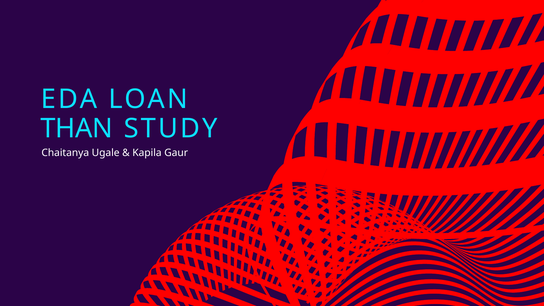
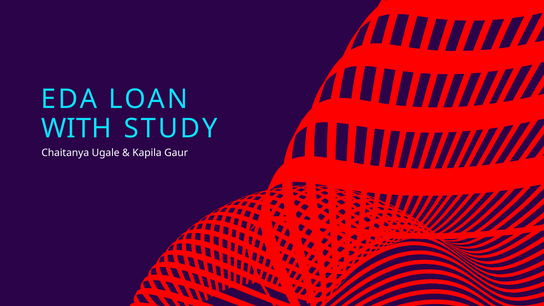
THAN: THAN -> WITH
